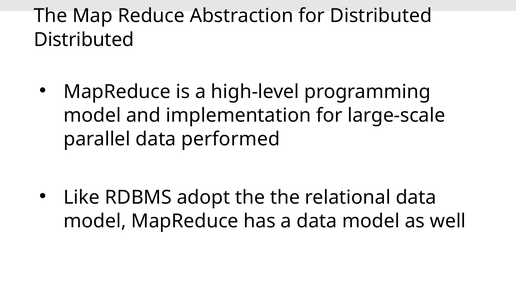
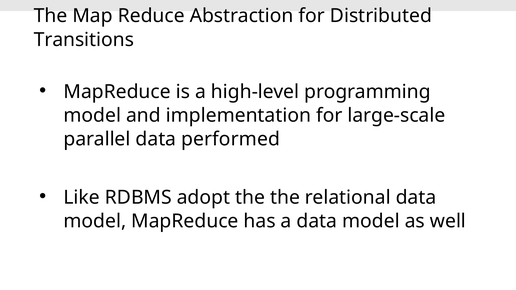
Distributed at (84, 40): Distributed -> Transitions
